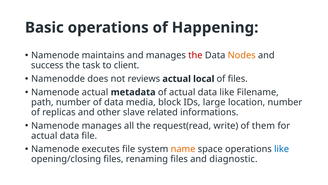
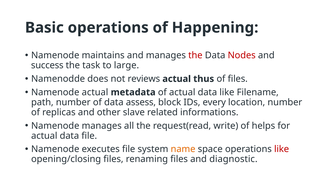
Nodes colour: orange -> red
client: client -> large
local: local -> thus
media: media -> assess
large: large -> every
them: them -> helps
like at (282, 149) colour: blue -> red
